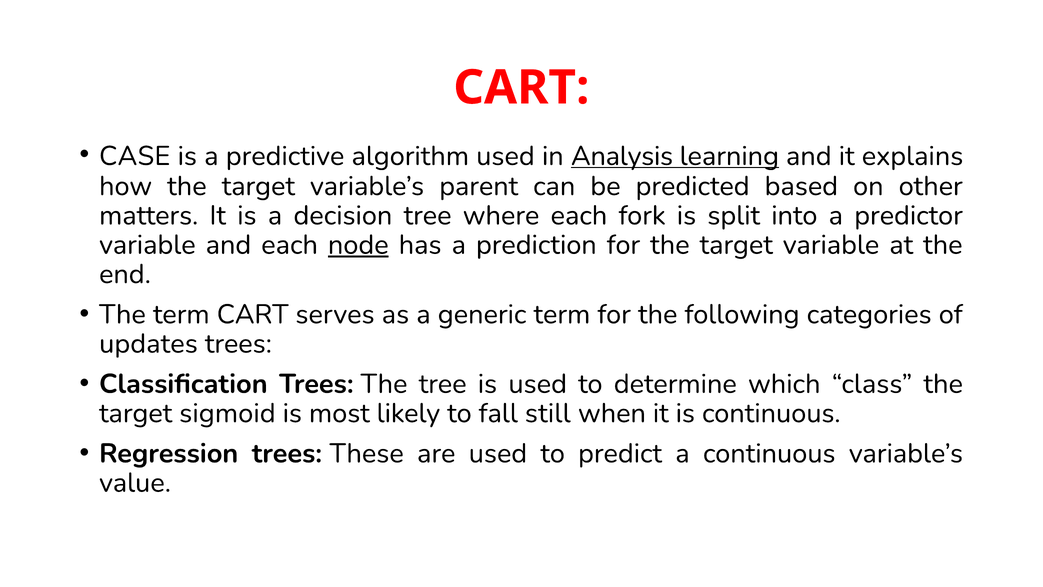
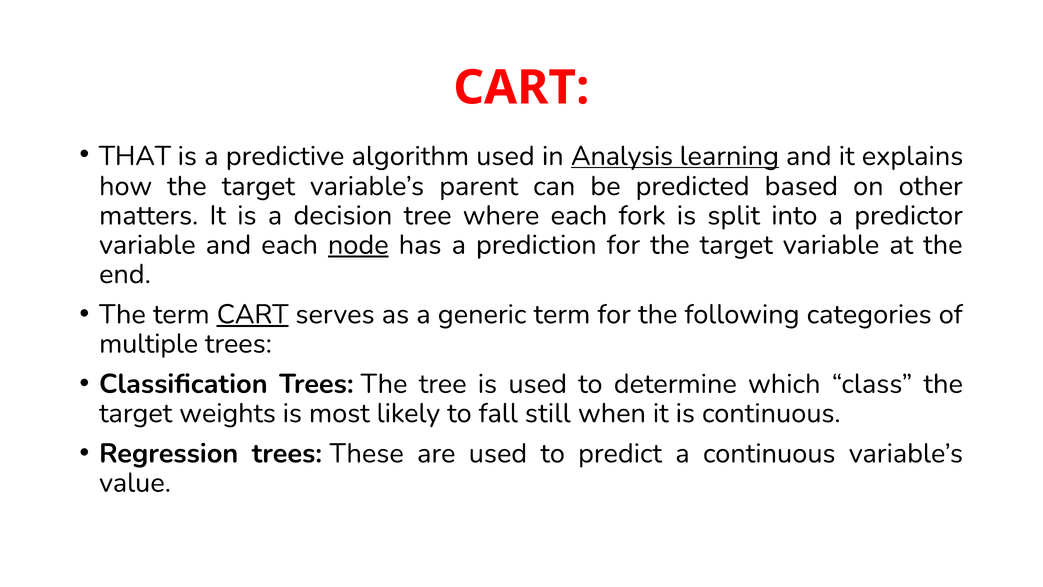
CASE: CASE -> THAT
CART at (253, 314) underline: none -> present
updates: updates -> multiple
sigmoid: sigmoid -> weights
